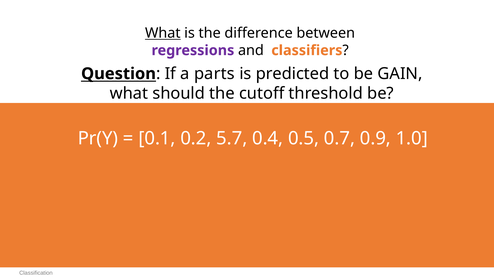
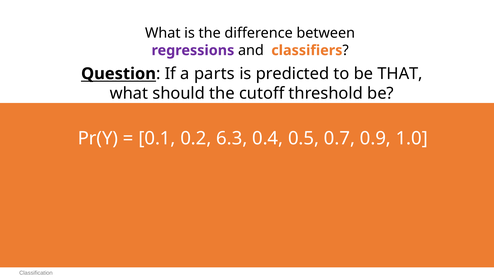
What at (163, 33) underline: present -> none
GAIN: GAIN -> THAT
5.7: 5.7 -> 6.3
